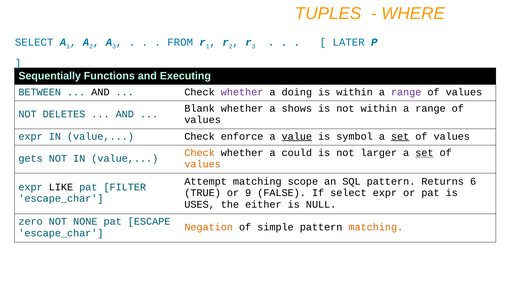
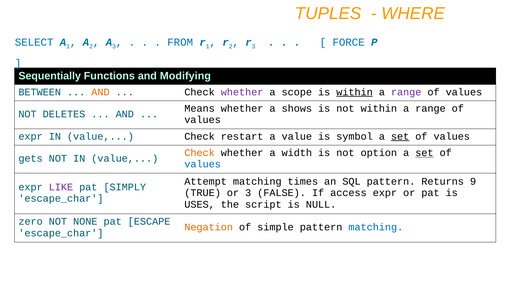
LATER: LATER -> FORCE
Executing: Executing -> Modifying
AND at (100, 92) colour: black -> orange
doing: doing -> scope
within at (355, 92) underline: none -> present
Blank: Blank -> Means
enforce: enforce -> restart
value at (297, 136) underline: present -> none
could: could -> width
larger: larger -> option
values at (203, 164) colour: orange -> blue
scope: scope -> times
6: 6 -> 9
LIKE colour: black -> purple
FILTER: FILTER -> SIMPLY
or 9: 9 -> 3
If select: select -> access
either: either -> script
matching at (376, 227) colour: orange -> blue
